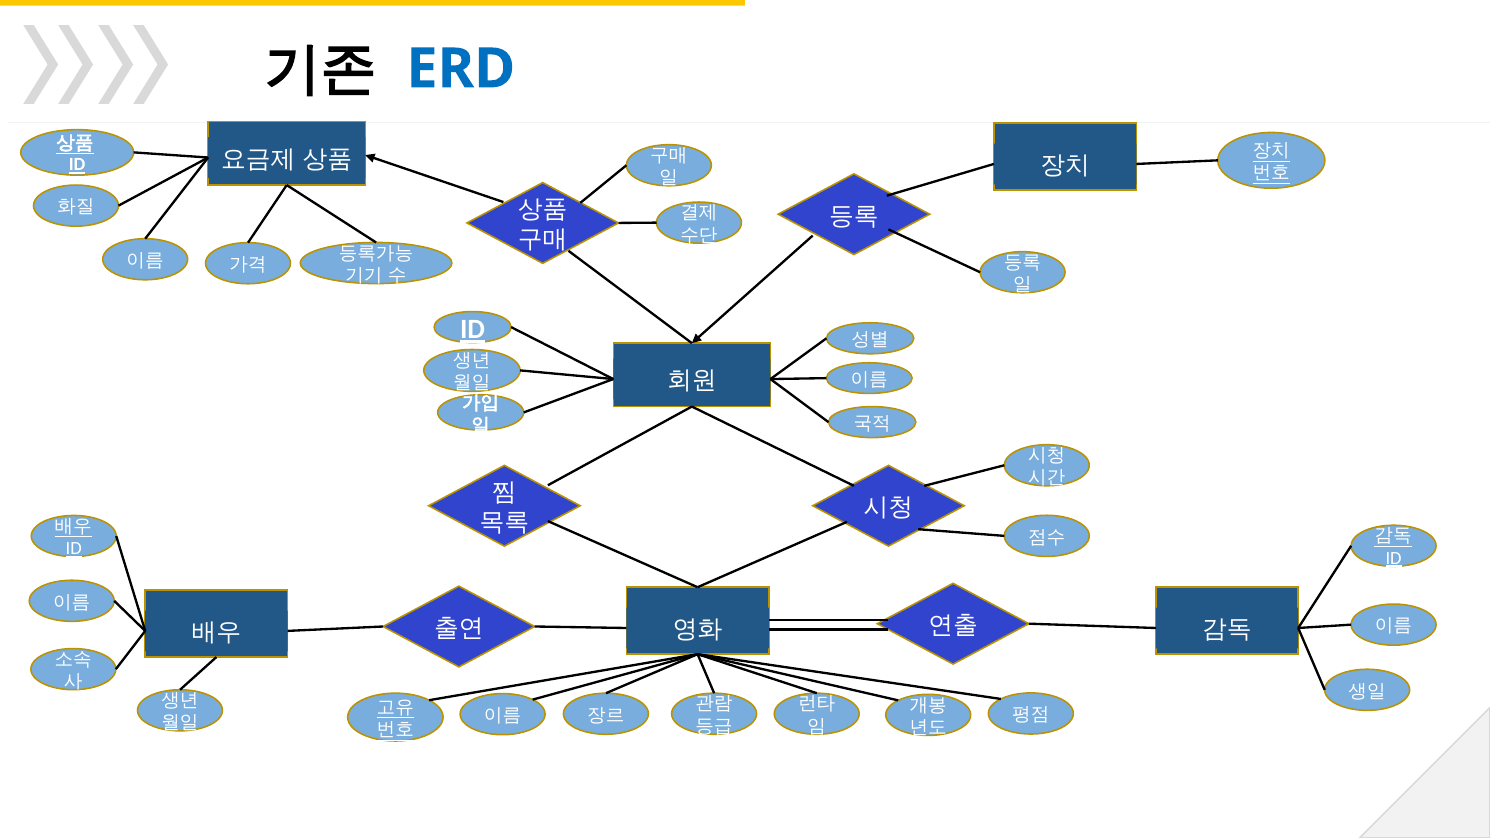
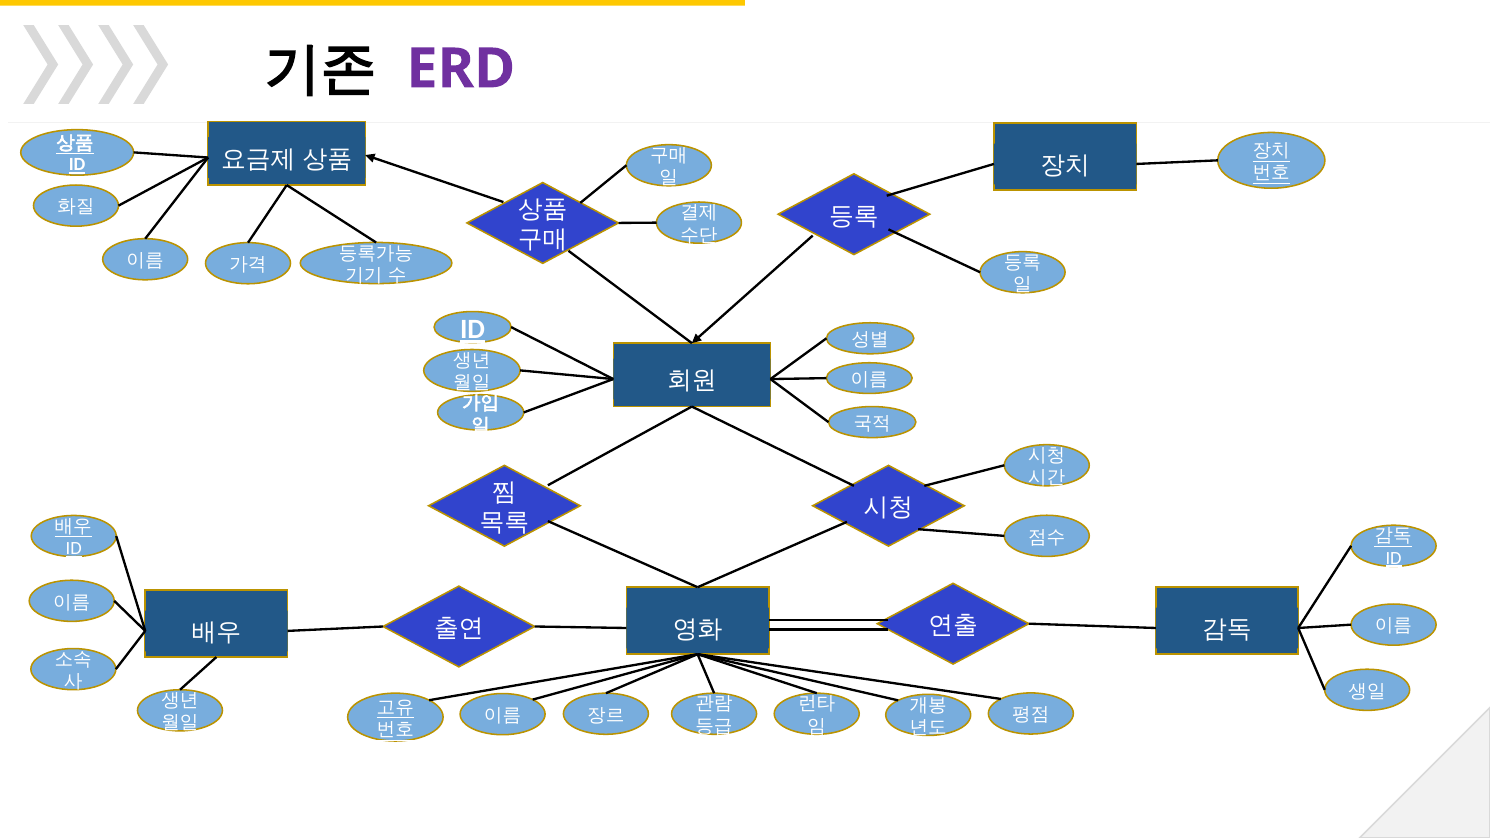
ERD colour: blue -> purple
